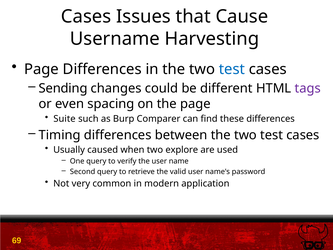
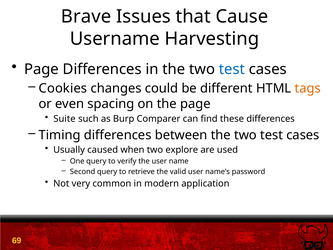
Cases at (86, 17): Cases -> Brave
Sending: Sending -> Cookies
tags colour: purple -> orange
